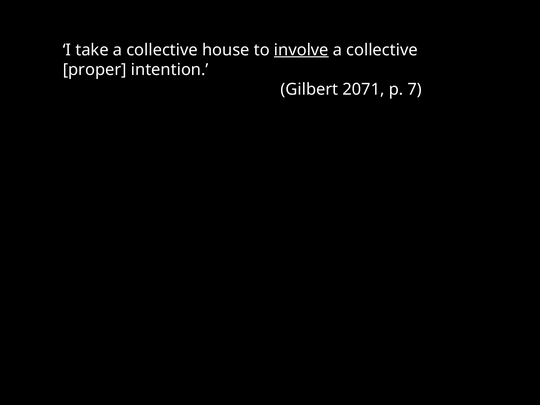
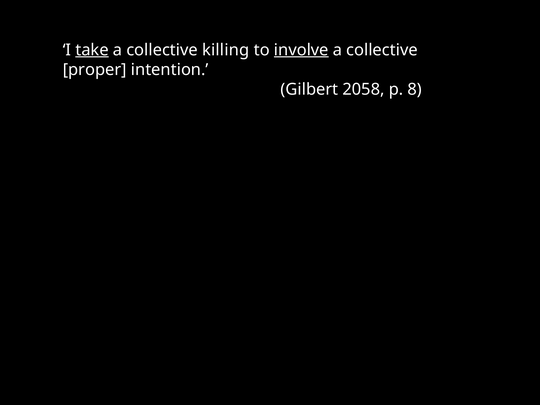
take underline: none -> present
house: house -> killing
2071: 2071 -> 2058
7: 7 -> 8
